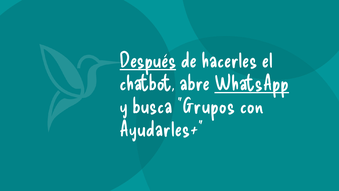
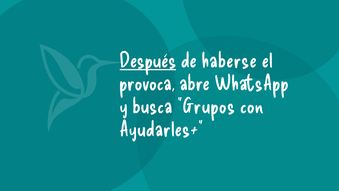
hacerles: hacerles -> haberse
chatbot: chatbot -> provoca
WhatsApp underline: present -> none
